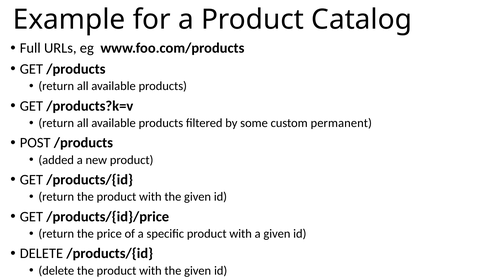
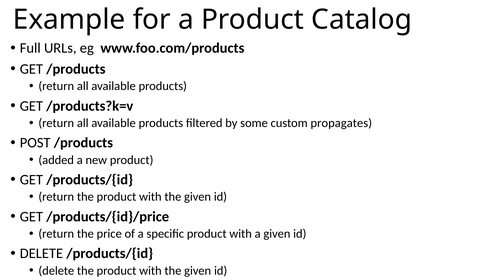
permanent: permanent -> propagates
